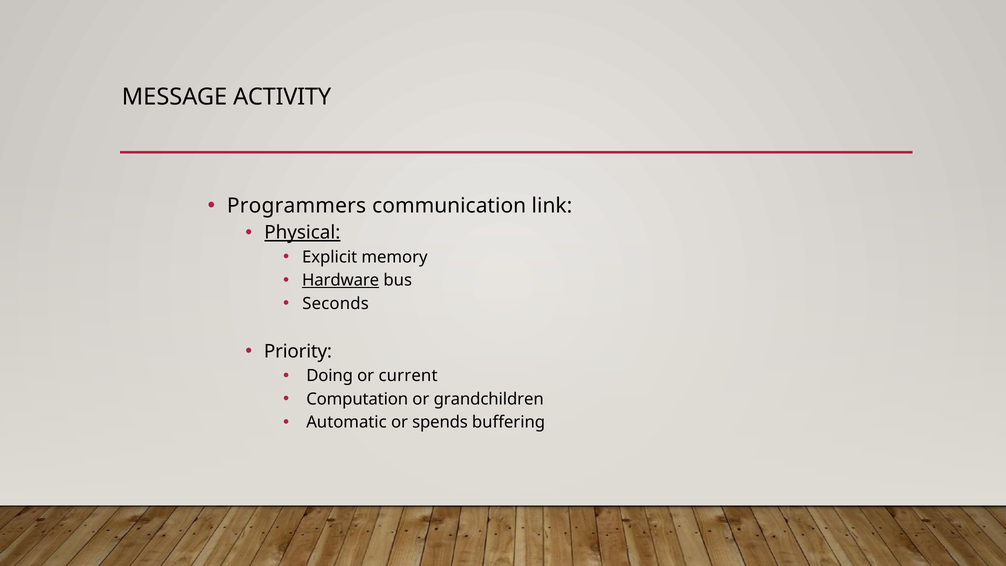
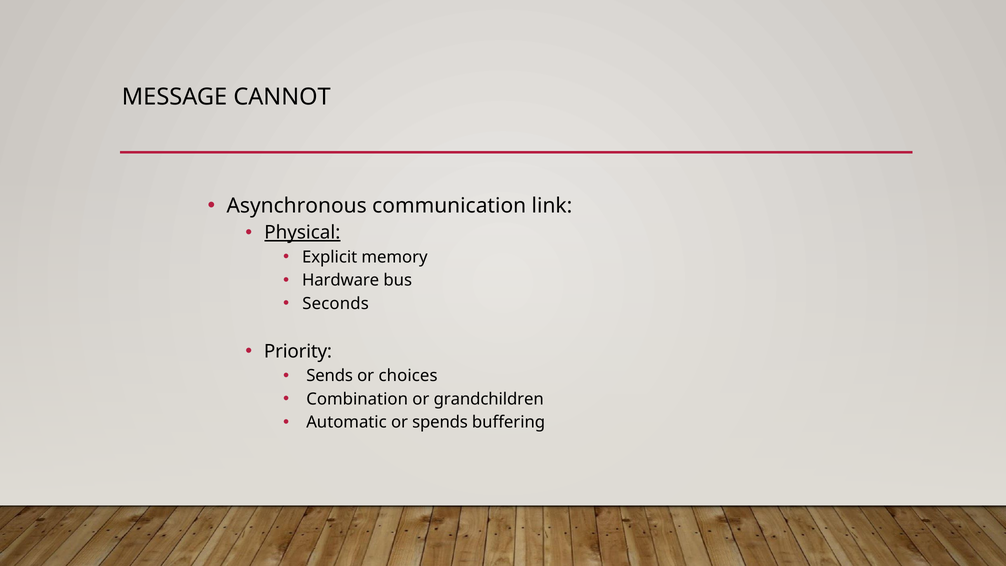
ACTIVITY: ACTIVITY -> CANNOT
Programmers: Programmers -> Asynchronous
Hardware underline: present -> none
Doing: Doing -> Sends
current: current -> choices
Computation: Computation -> Combination
